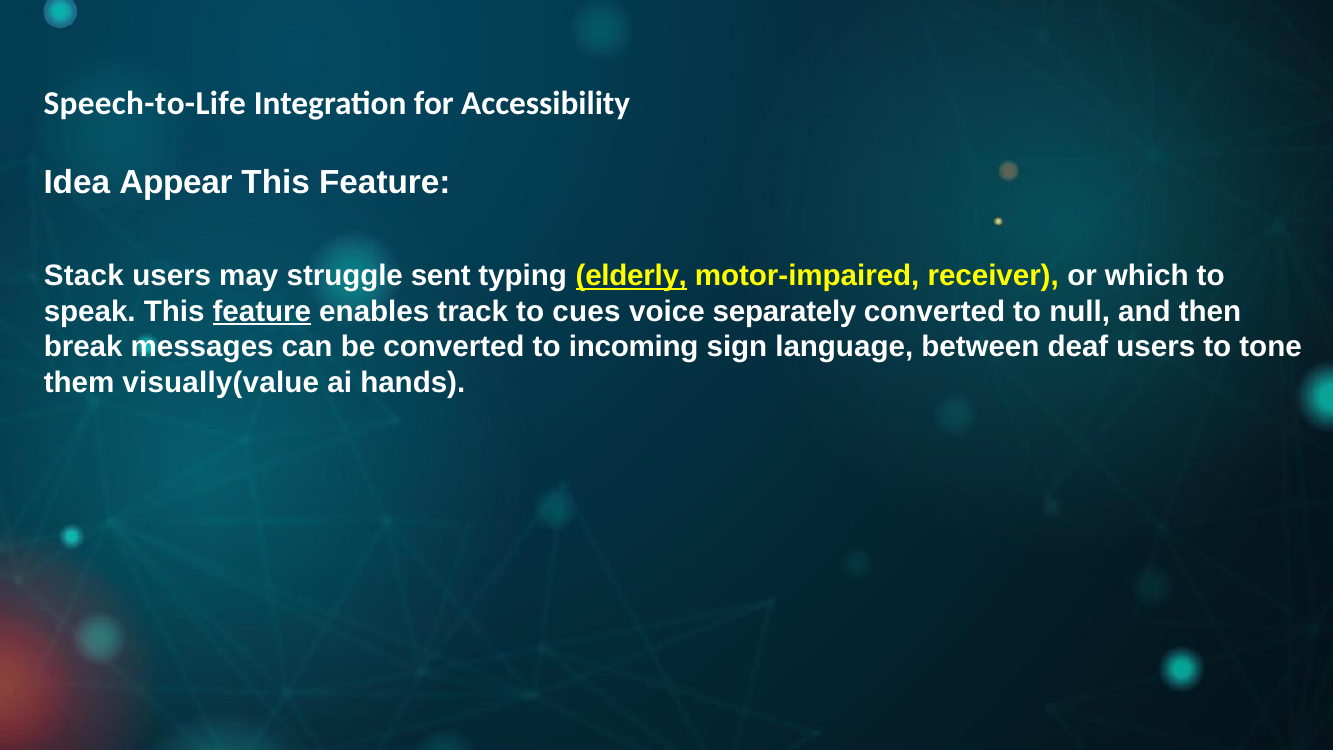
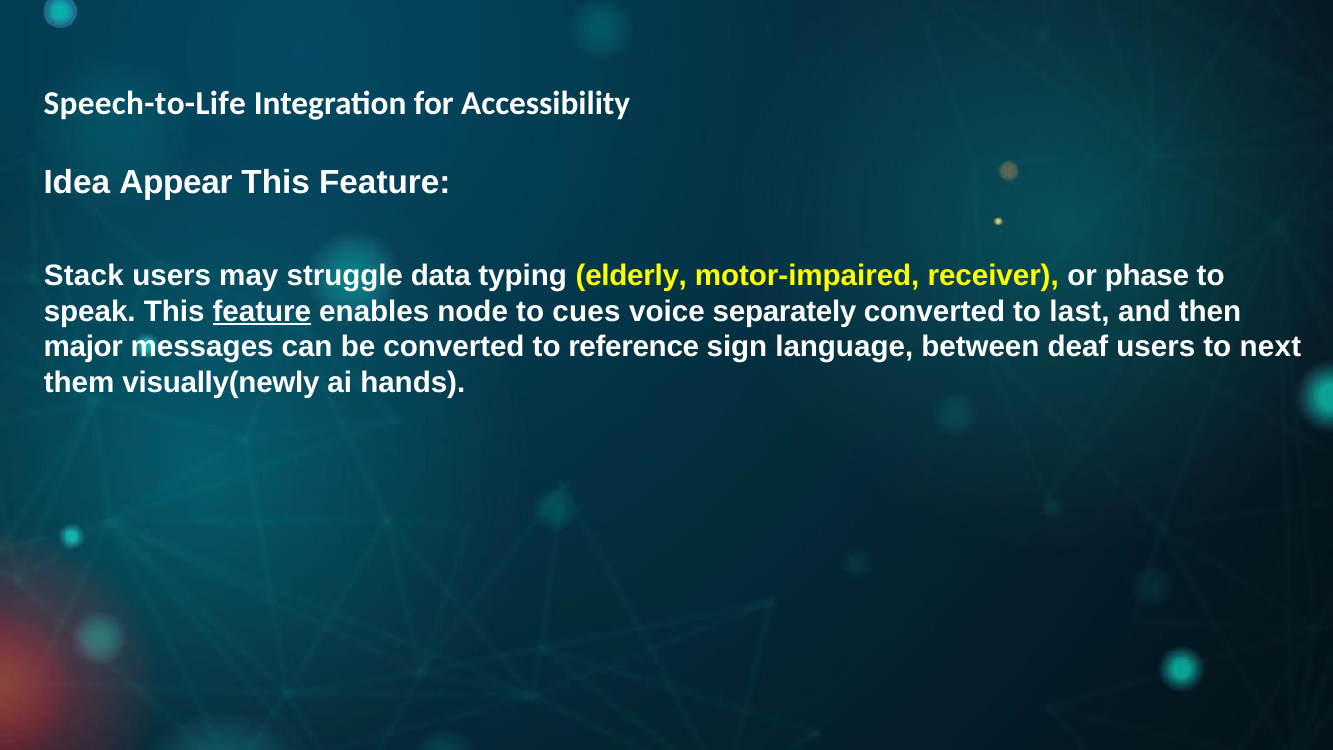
sent: sent -> data
elderly underline: present -> none
which: which -> phase
track: track -> node
null: null -> last
break: break -> major
incoming: incoming -> reference
tone: tone -> next
visually(value: visually(value -> visually(newly
